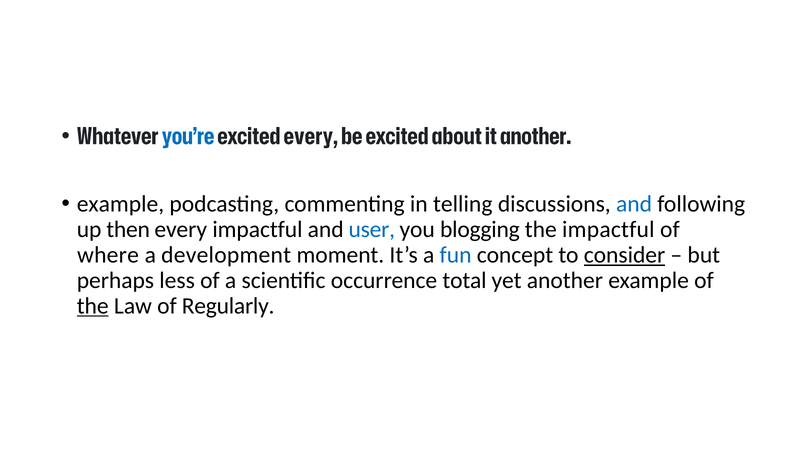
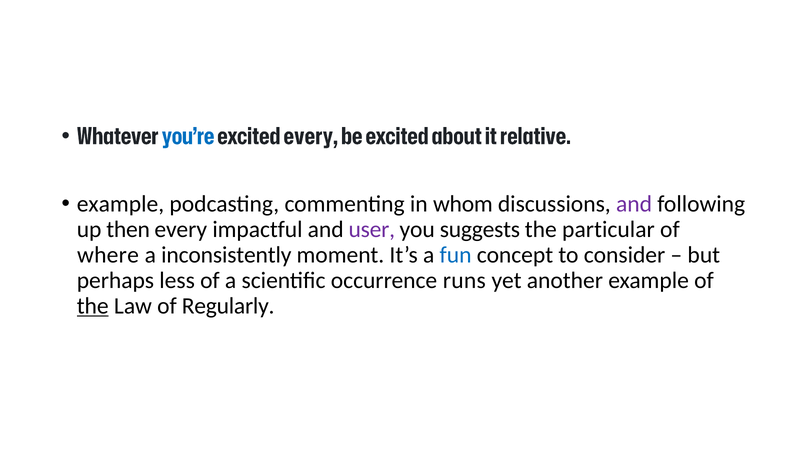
it another: another -> relative
telling: telling -> whom
and at (634, 204) colour: blue -> purple
user colour: blue -> purple
blogging: blogging -> suggests
the impactful: impactful -> particular
development: development -> inconsistently
consider underline: present -> none
total: total -> runs
